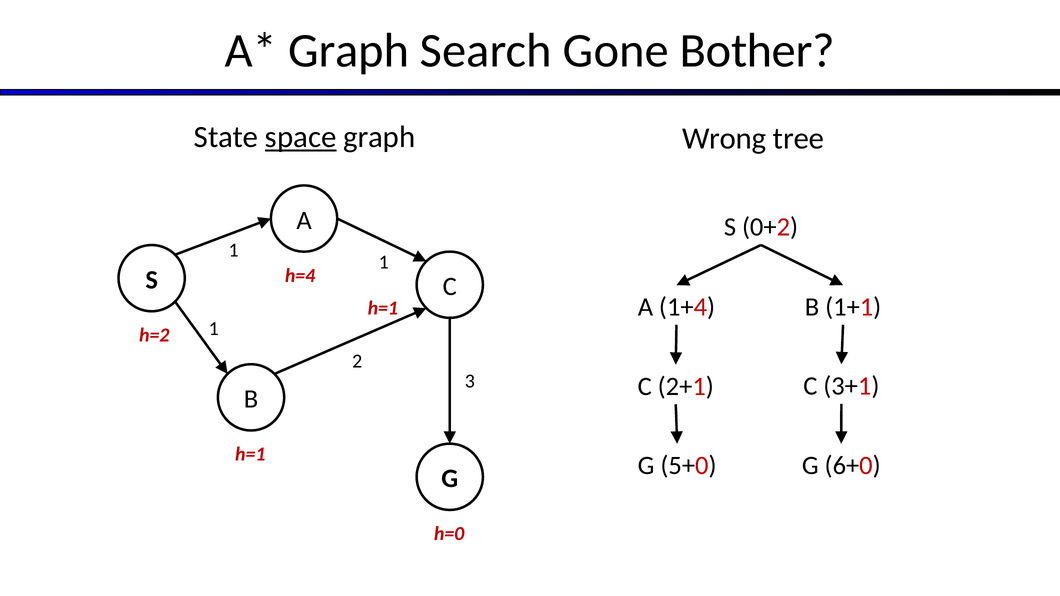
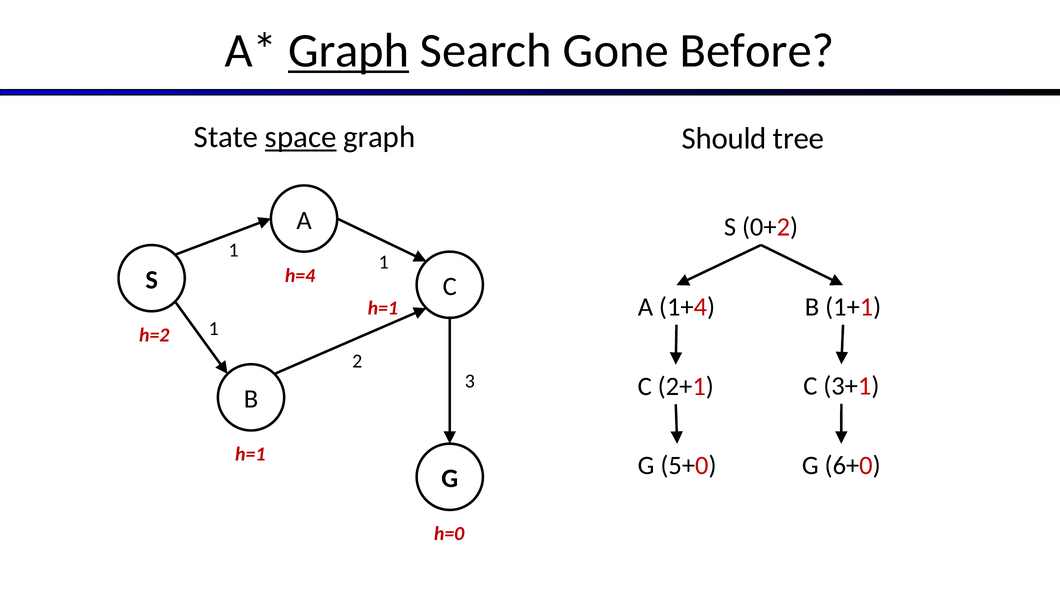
Graph at (349, 51) underline: none -> present
Bother: Bother -> Before
Wrong: Wrong -> Should
